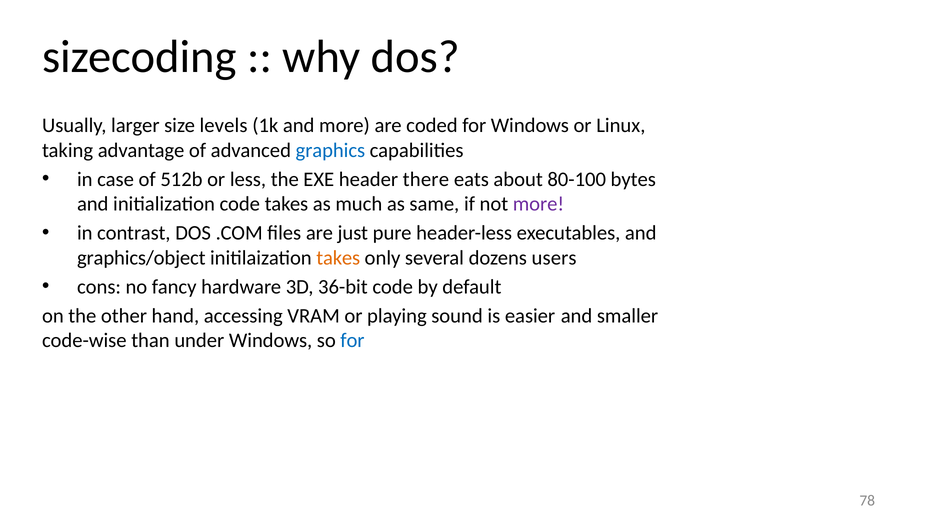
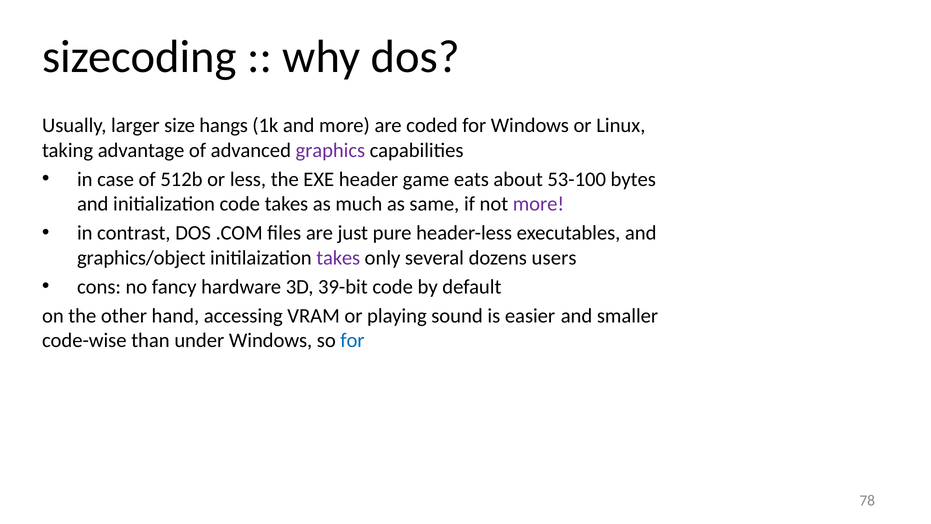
levels: levels -> hangs
graphics colour: blue -> purple
there: there -> game
80-100: 80-100 -> 53-100
takes at (338, 258) colour: orange -> purple
36-bit: 36-bit -> 39-bit
